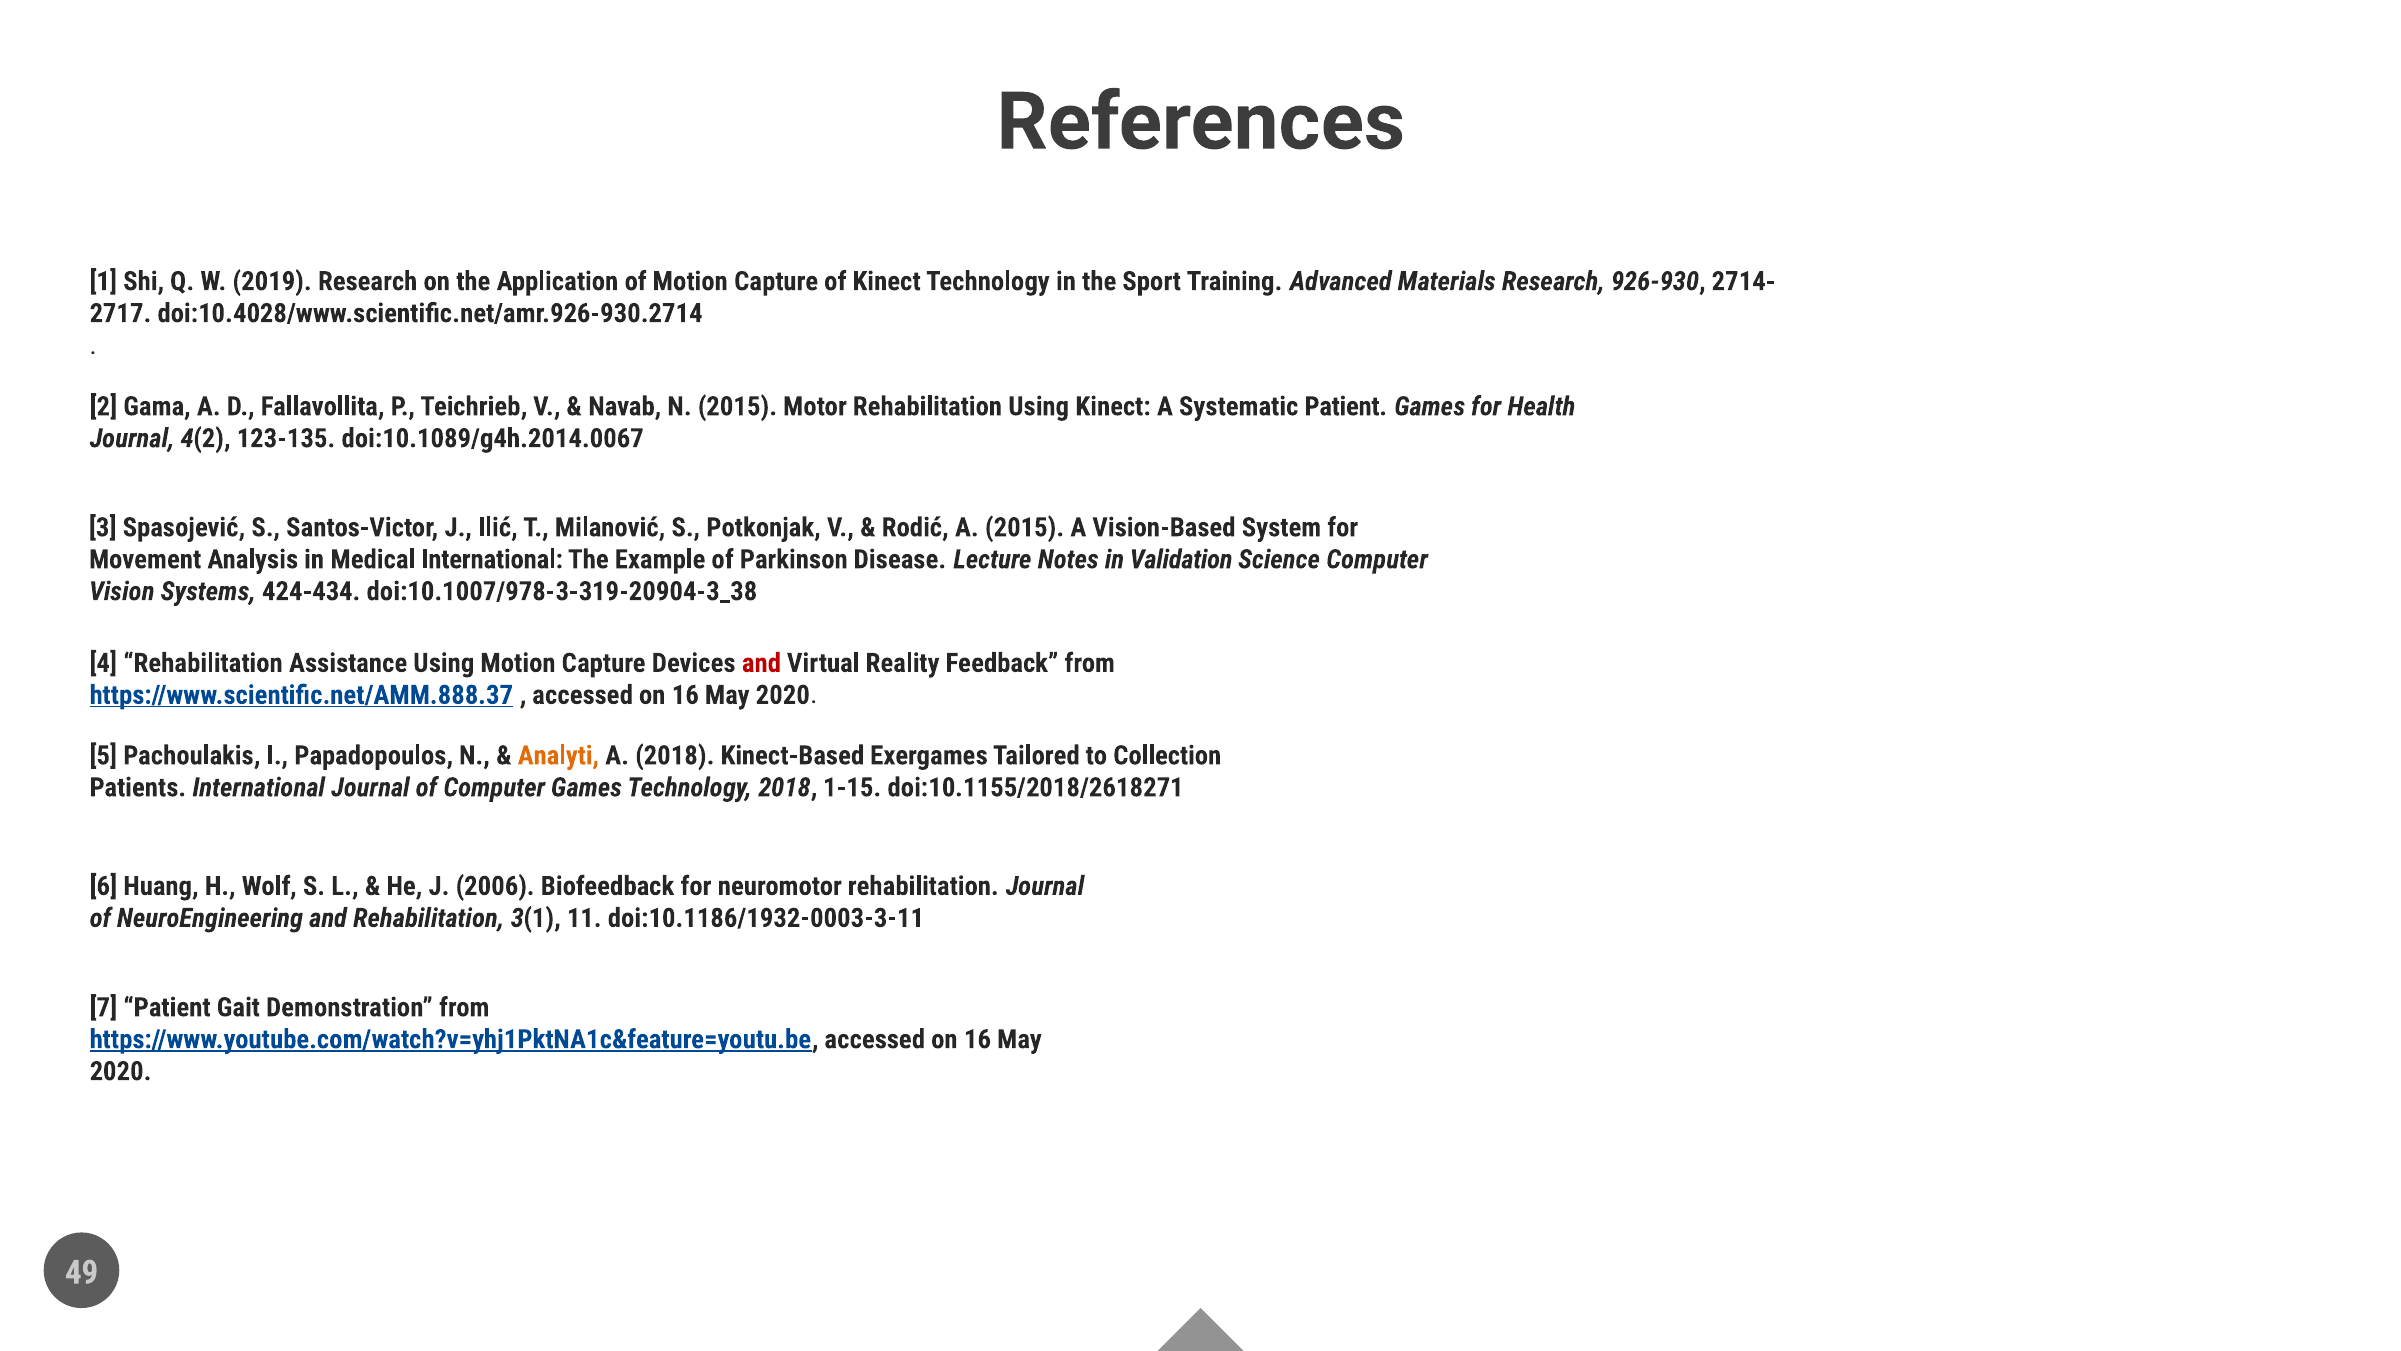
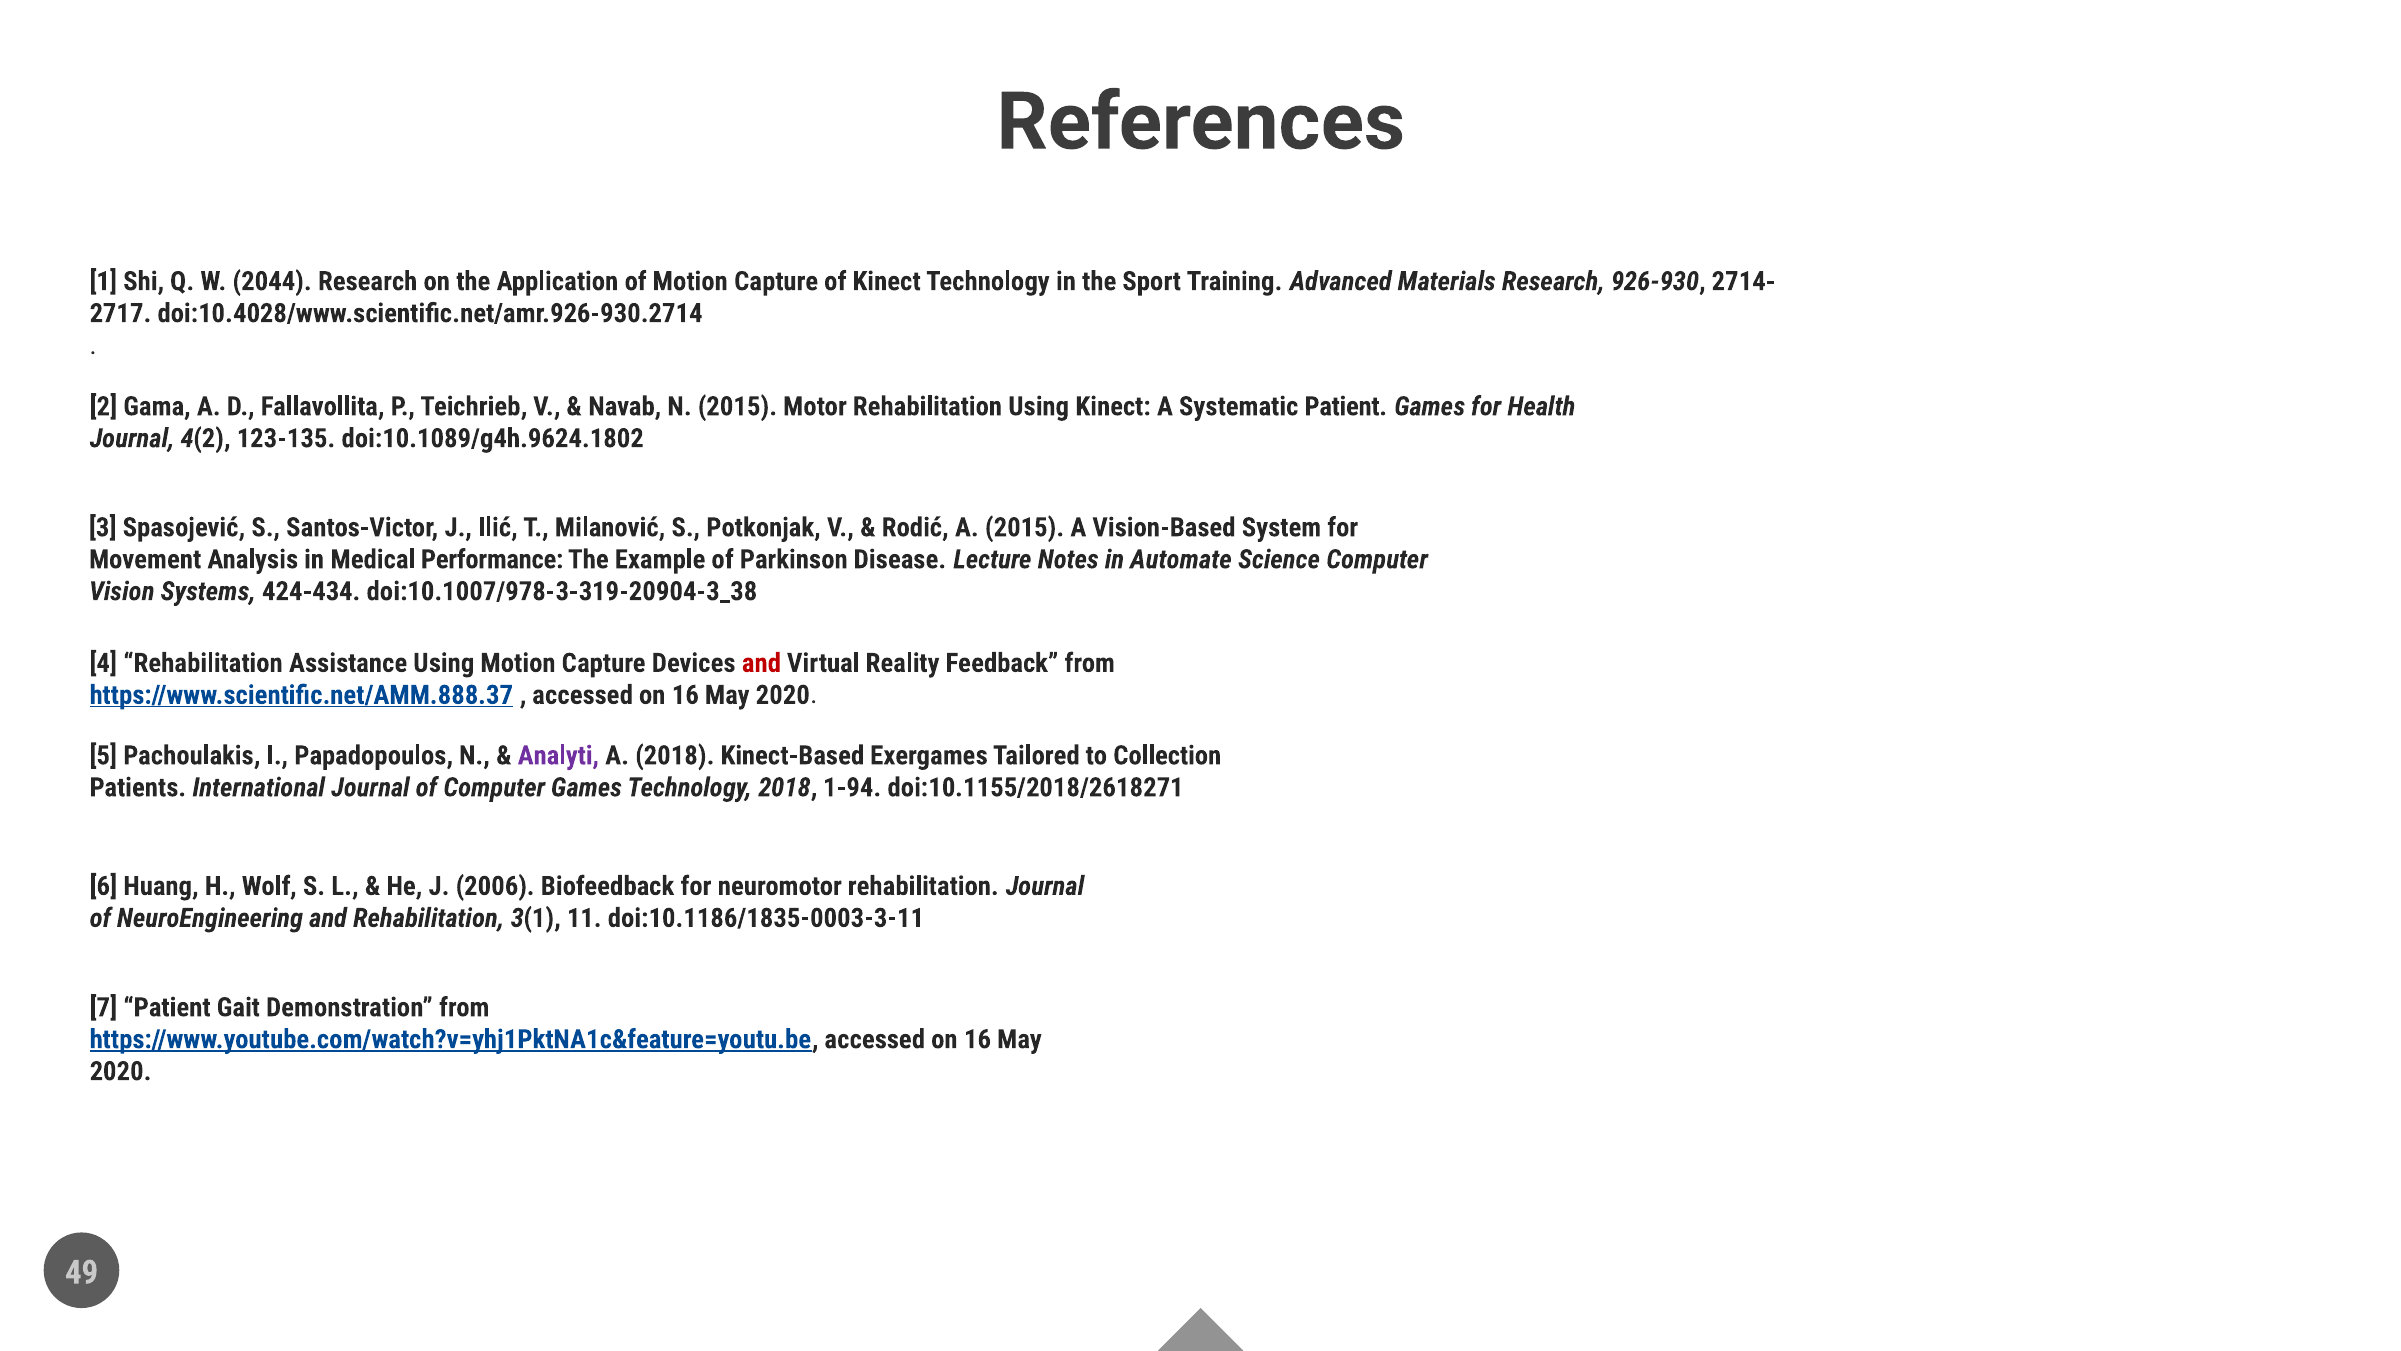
2019: 2019 -> 2044
doi:10.1089/g4h.2014.0067: doi:10.1089/g4h.2014.0067 -> doi:10.1089/g4h.9624.1802
Medical International: International -> Performance
Validation: Validation -> Automate
Analyti colour: orange -> purple
1-15: 1-15 -> 1-94
doi:10.1186/1932-0003-3-11: doi:10.1186/1932-0003-3-11 -> doi:10.1186/1835-0003-3-11
